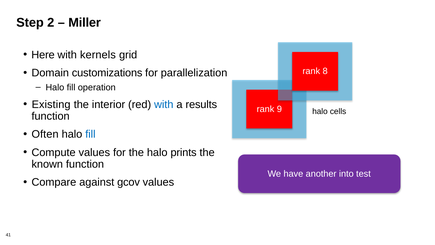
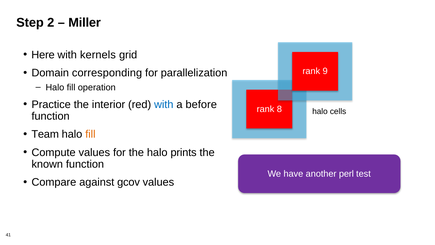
8: 8 -> 9
customizations: customizations -> corresponding
Existing: Existing -> Practice
results: results -> before
9: 9 -> 8
Often: Often -> Team
fill at (90, 134) colour: blue -> orange
into: into -> perl
